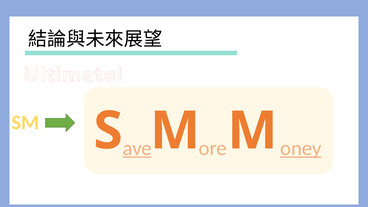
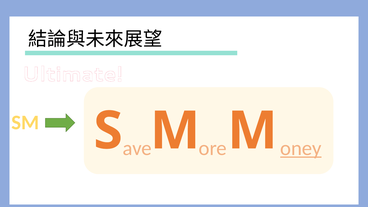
ave underline: present -> none
